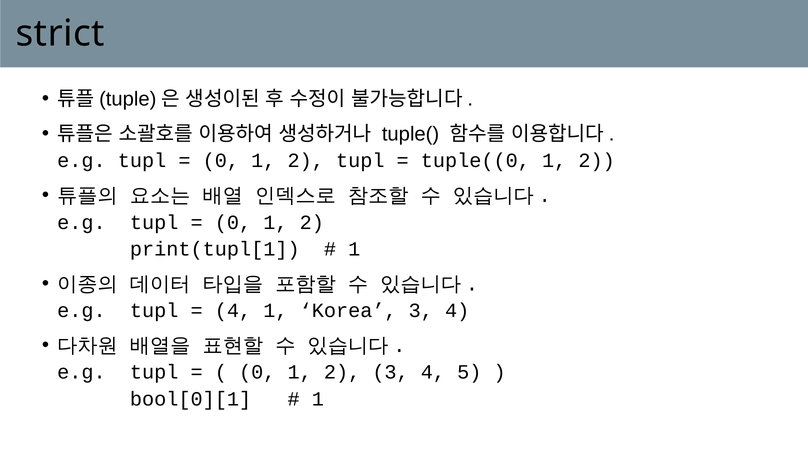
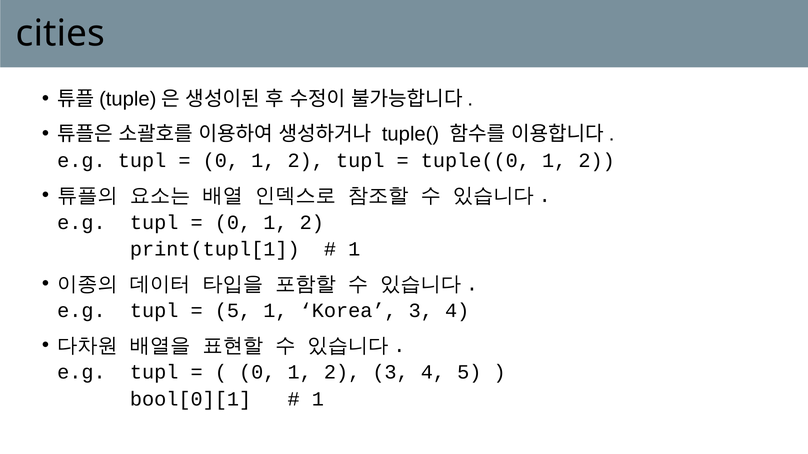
strict: strict -> cities
4 at (233, 311): 4 -> 5
